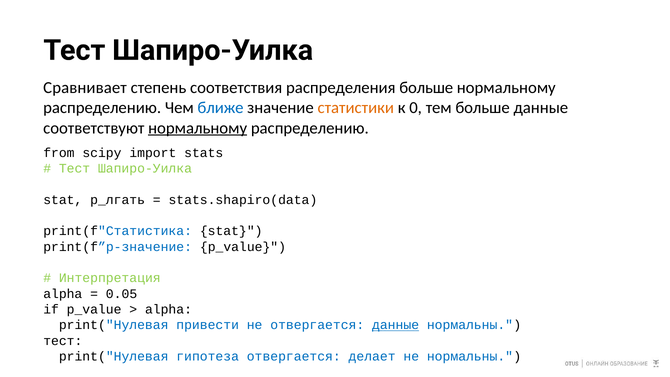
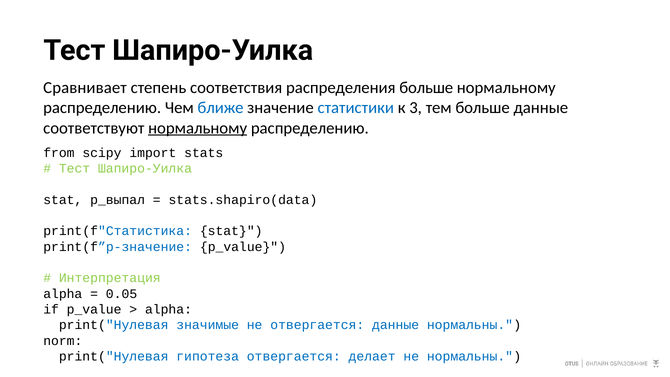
статистики colour: orange -> blue
0: 0 -> 3
p_лгать: p_лгать -> p_выпал
привести: привести -> значимые
данные at (396, 325) underline: present -> none
тест at (63, 341): тест -> norm
